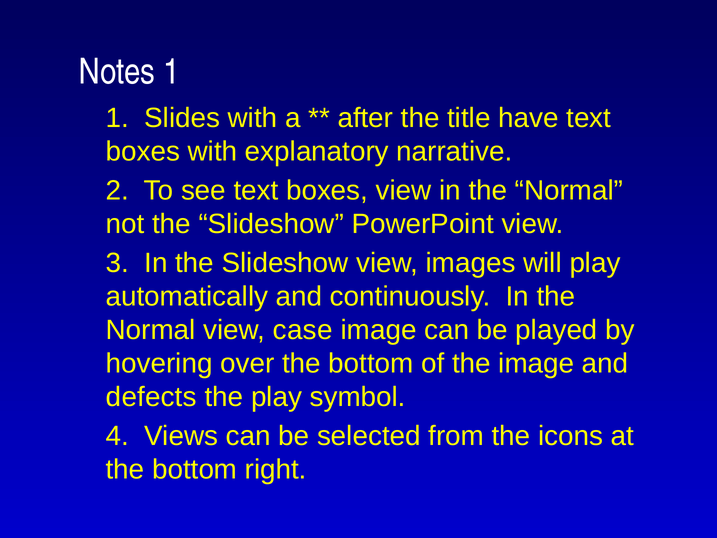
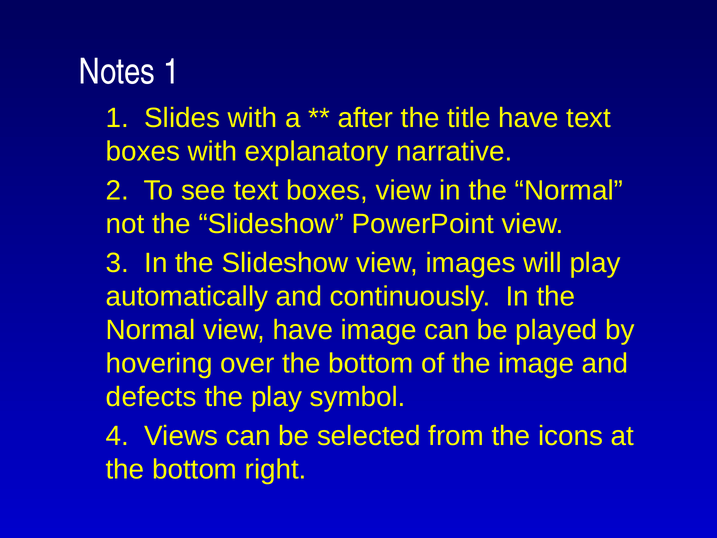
view case: case -> have
